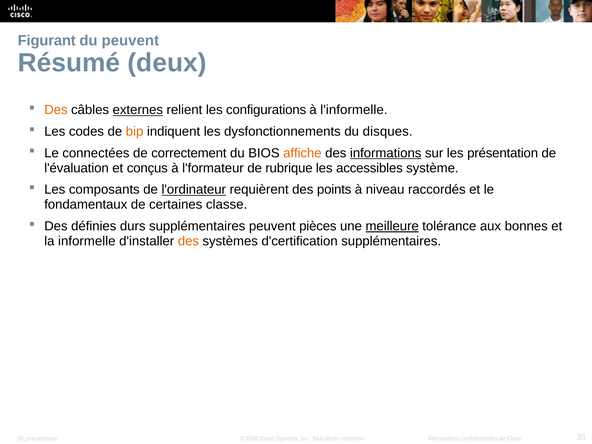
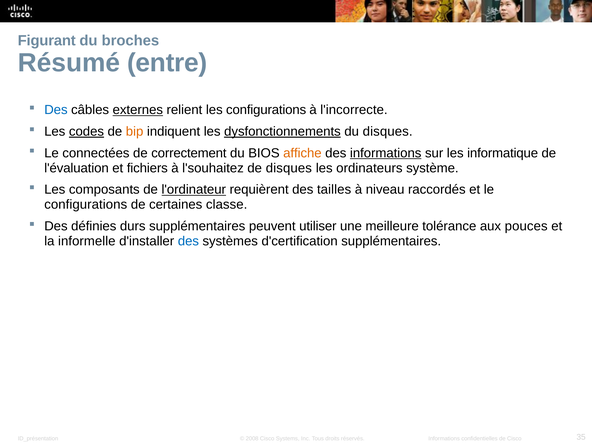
du peuvent: peuvent -> broches
deux: deux -> entre
Des at (56, 110) colour: orange -> blue
l'informelle: l'informelle -> l'incorrecte
codes underline: none -> present
dysfonctionnements underline: none -> present
présentation: présentation -> informatique
conçus: conçus -> fichiers
l'formateur: l'formateur -> l'souhaitez
de rubrique: rubrique -> disques
accessibles: accessibles -> ordinateurs
points: points -> tailles
fondamentaux at (86, 205): fondamentaux -> configurations
pièces: pièces -> utiliser
meilleure underline: present -> none
bonnes: bonnes -> pouces
des at (188, 241) colour: orange -> blue
